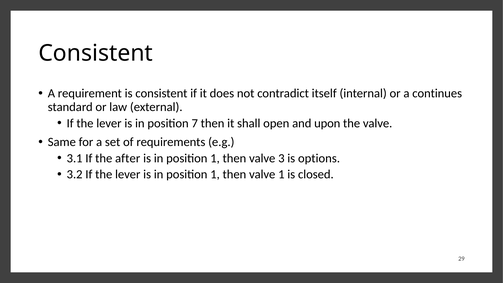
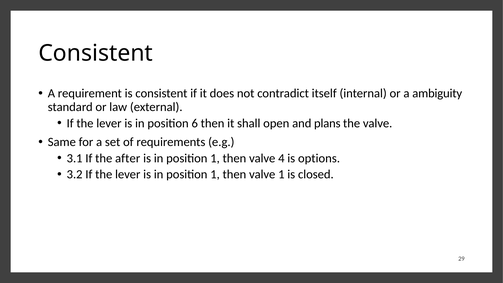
continues: continues -> ambiguity
7: 7 -> 6
upon: upon -> plans
3: 3 -> 4
